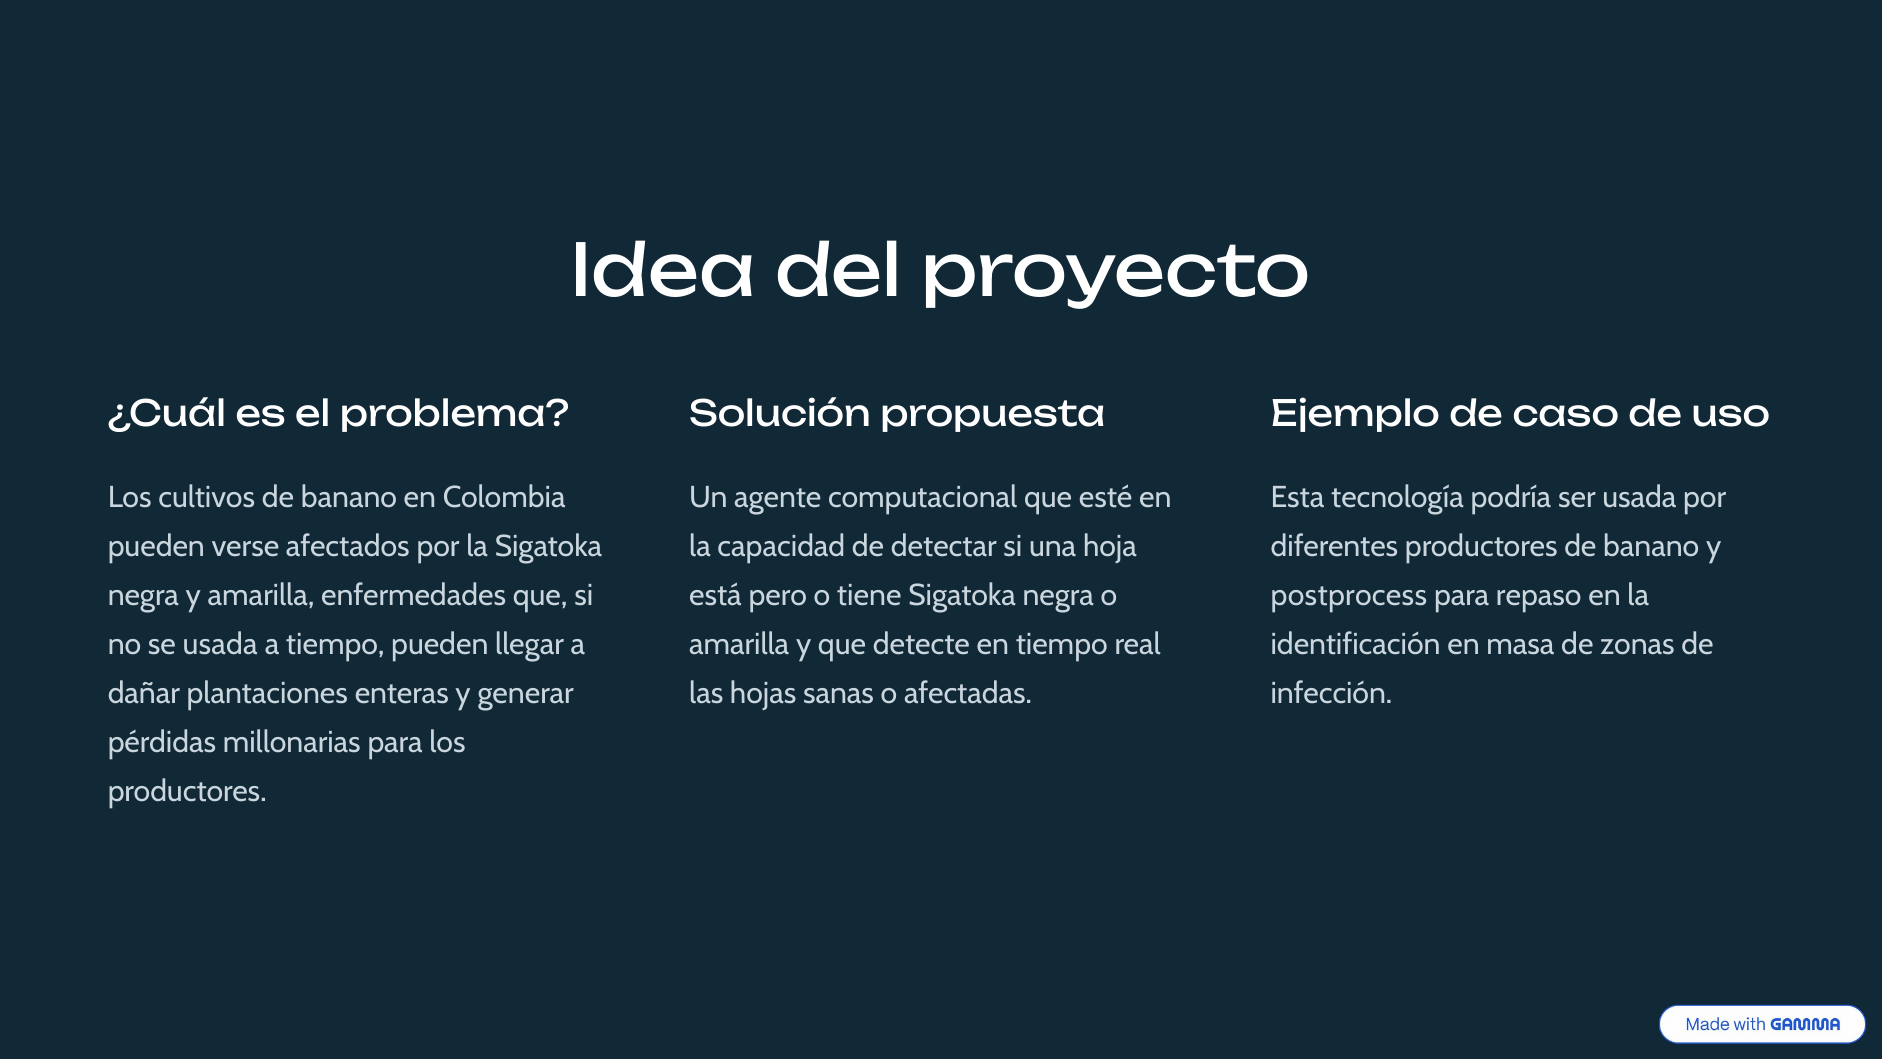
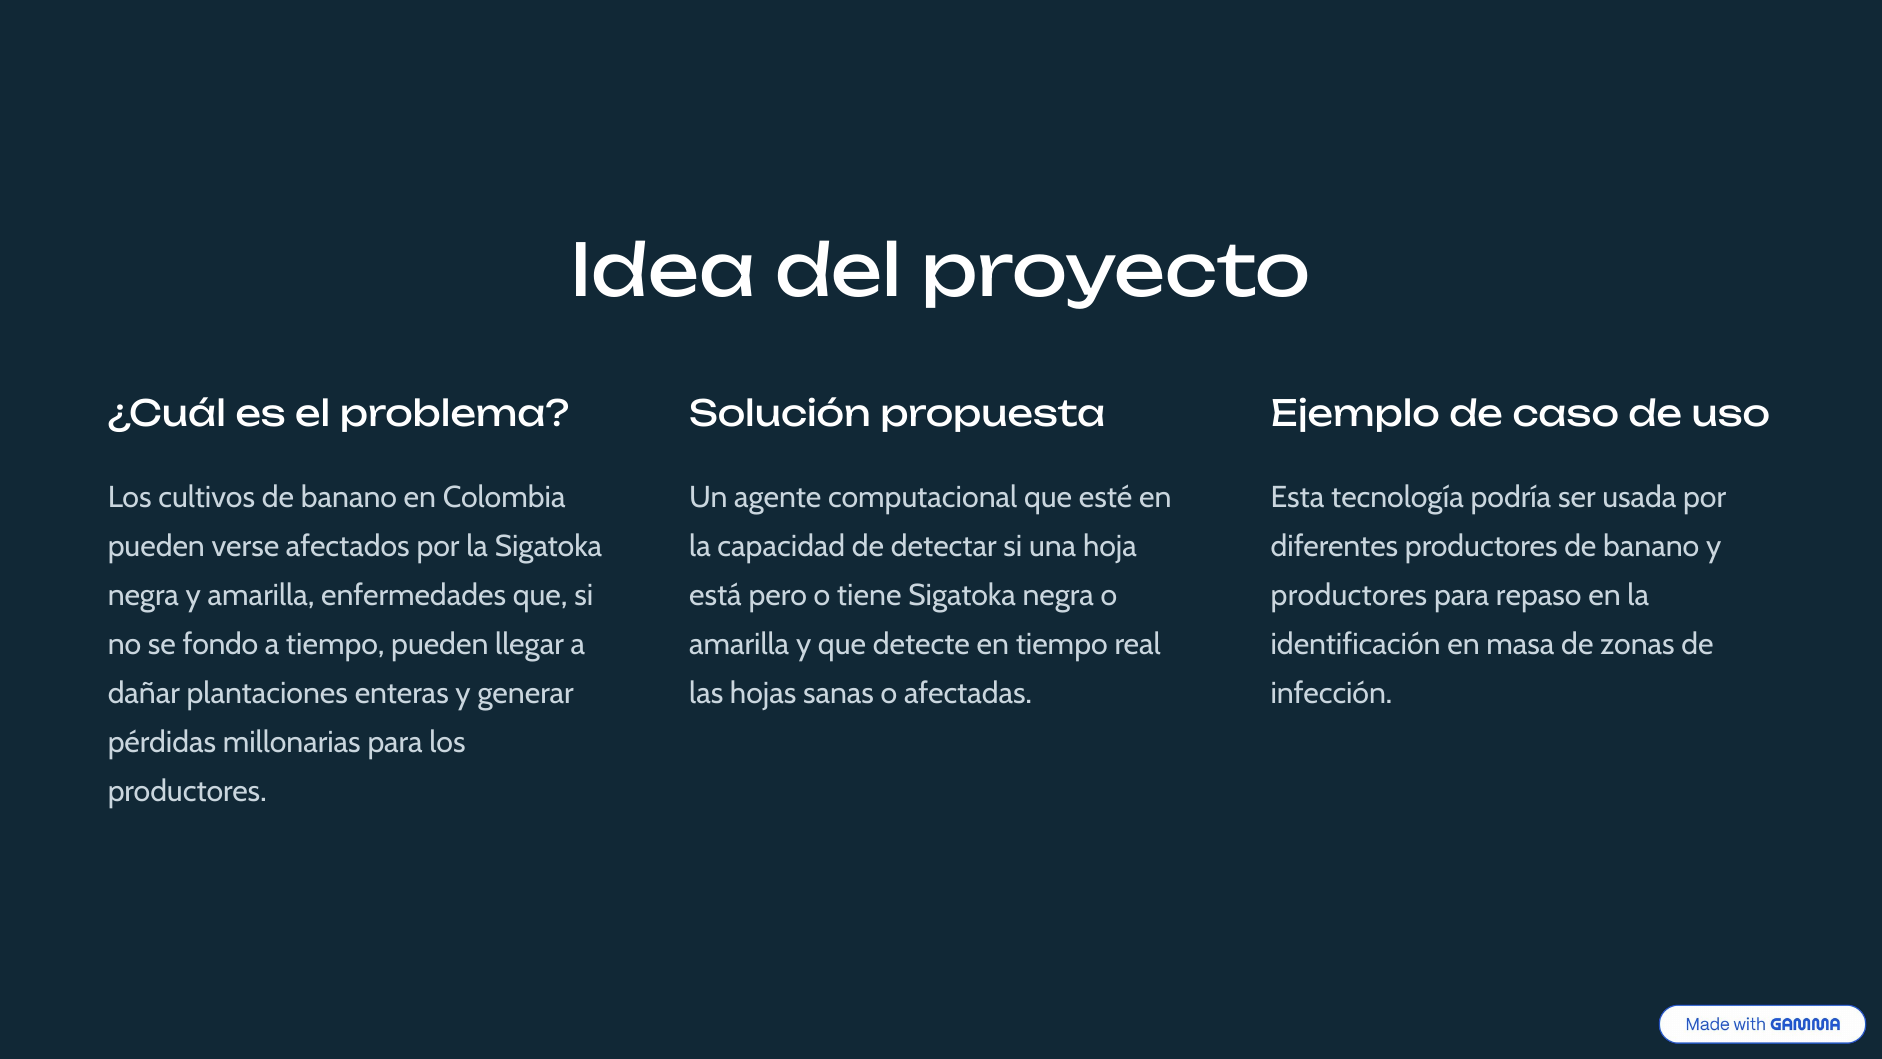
postprocess at (1349, 596): postprocess -> productores
se usada: usada -> fondo
